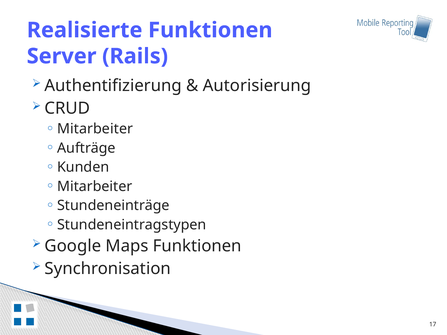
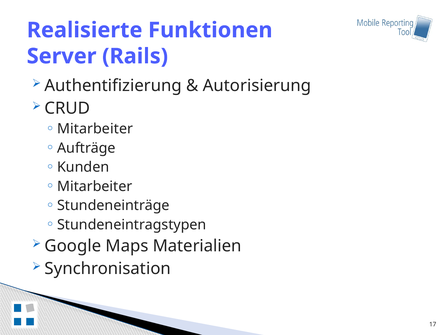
Maps Funktionen: Funktionen -> Materialien
